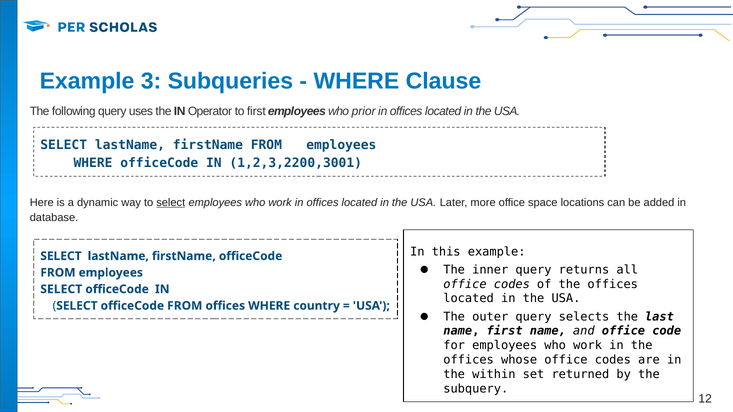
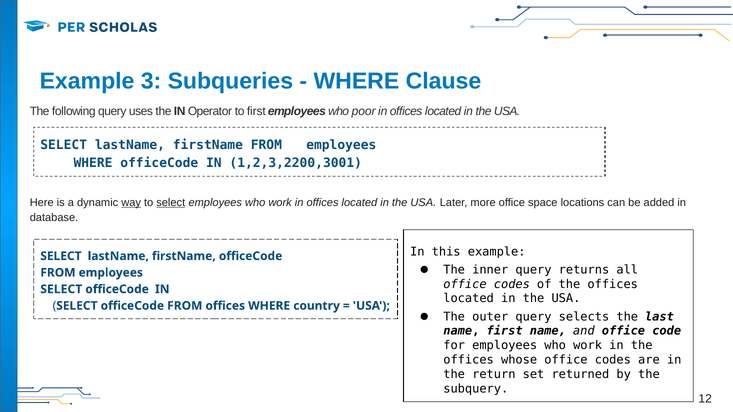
prior: prior -> poor
way underline: none -> present
within: within -> return
